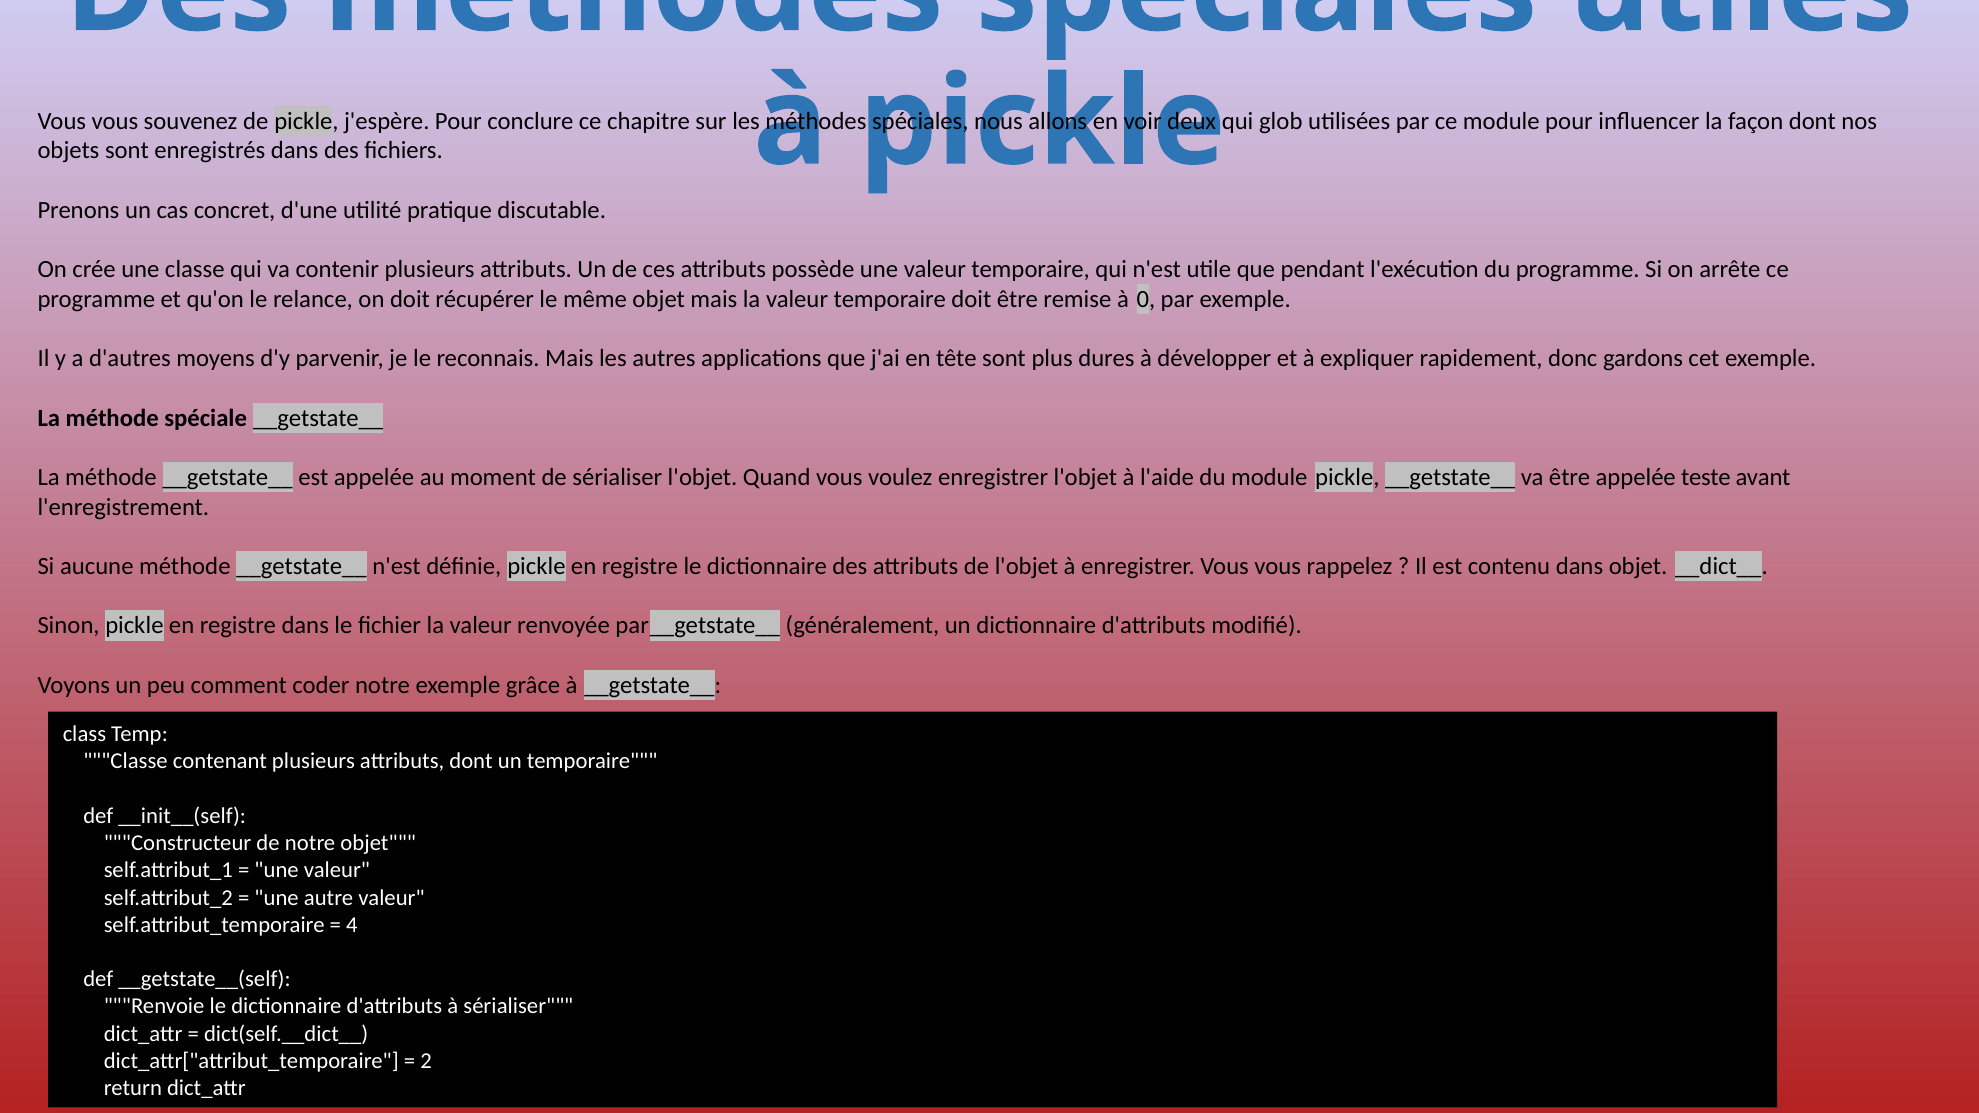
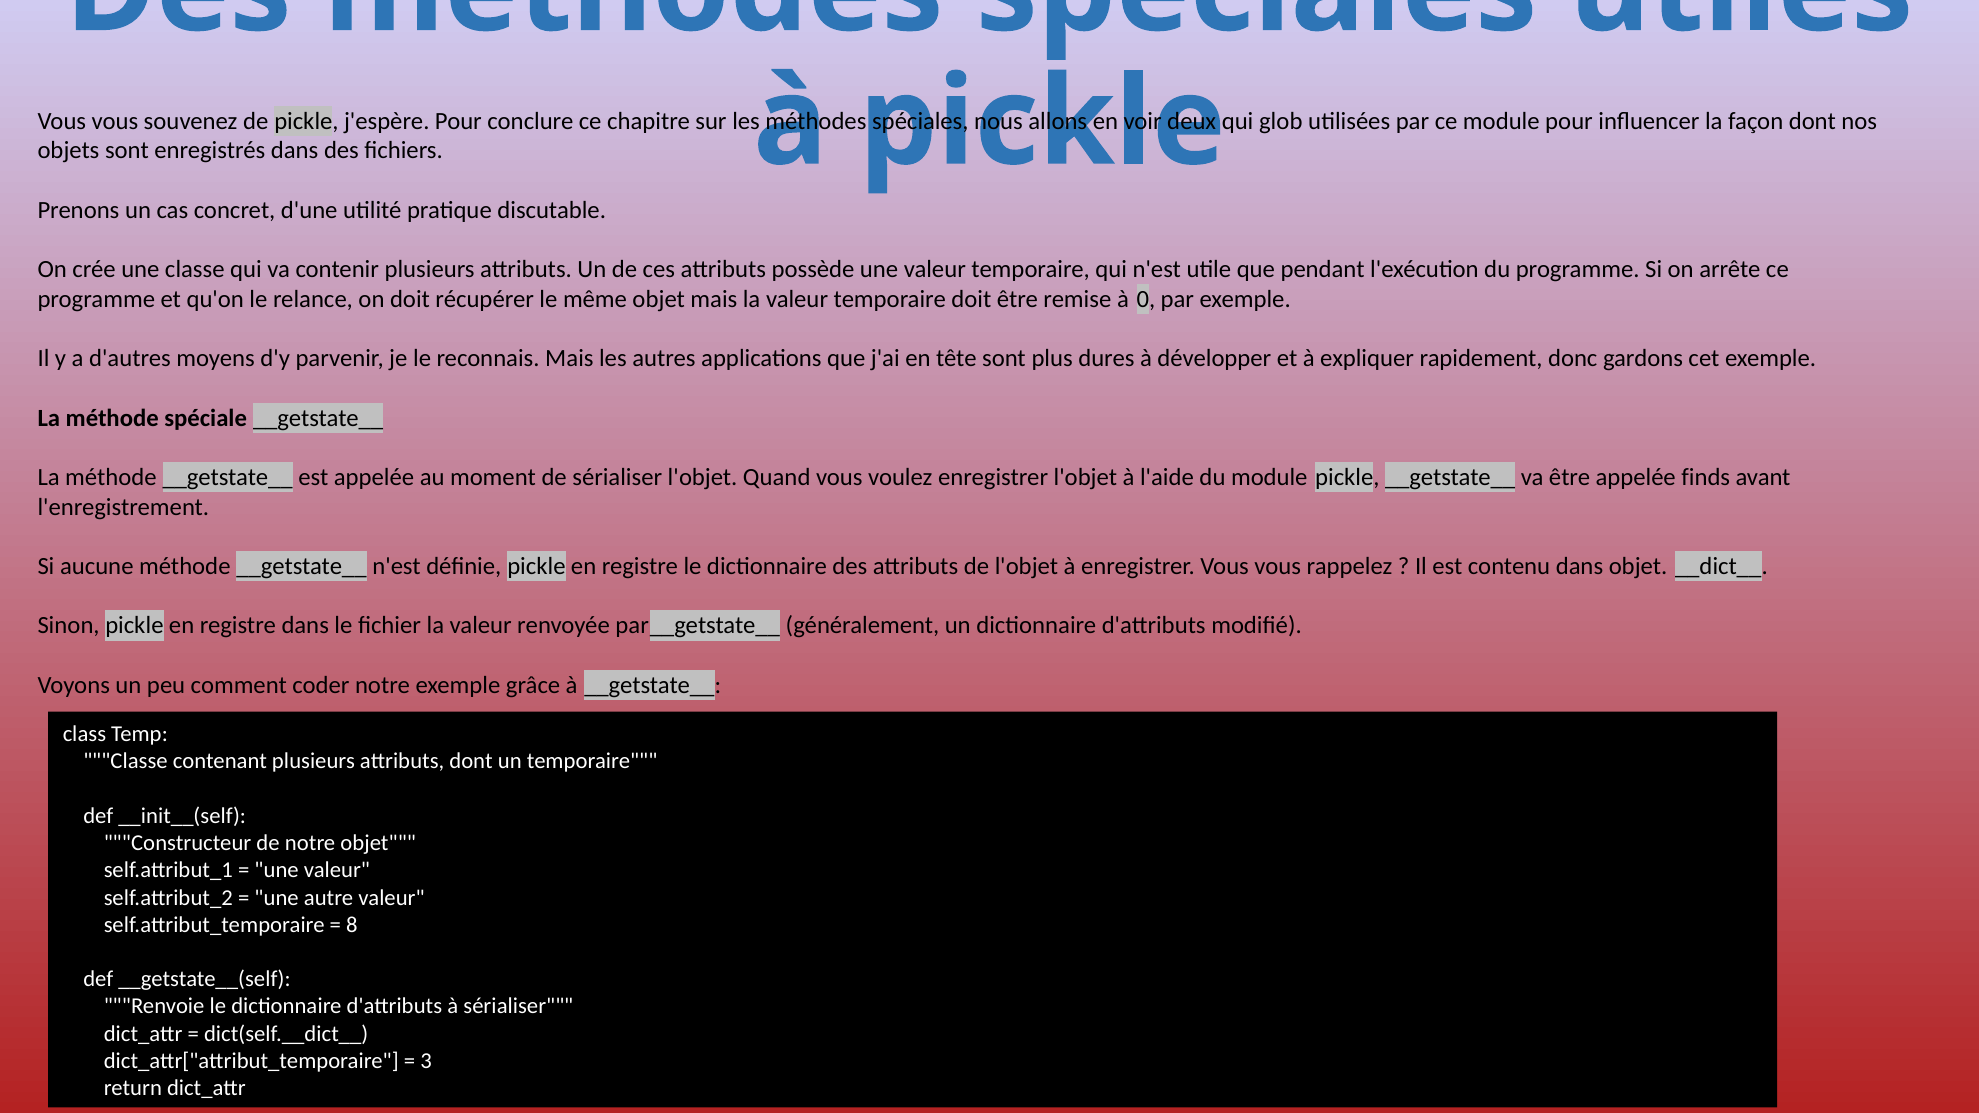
teste: teste -> finds
4: 4 -> 8
2: 2 -> 3
